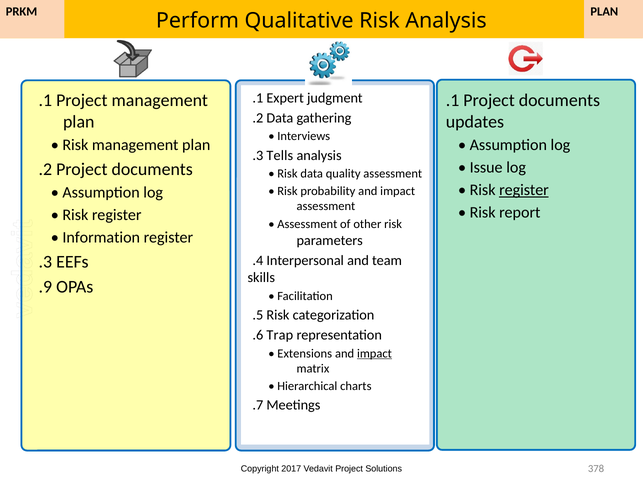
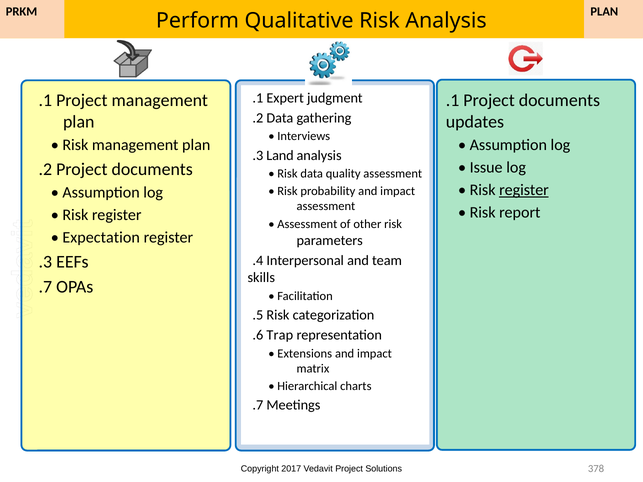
Tells: Tells -> Land
Information: Information -> Expectation
.9: .9 -> .7
impact at (374, 354) underline: present -> none
